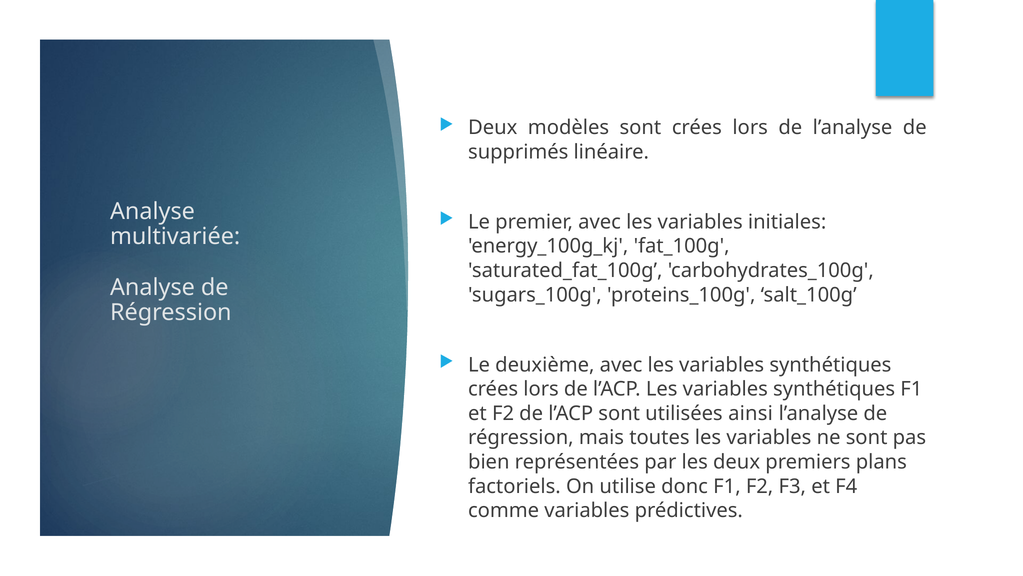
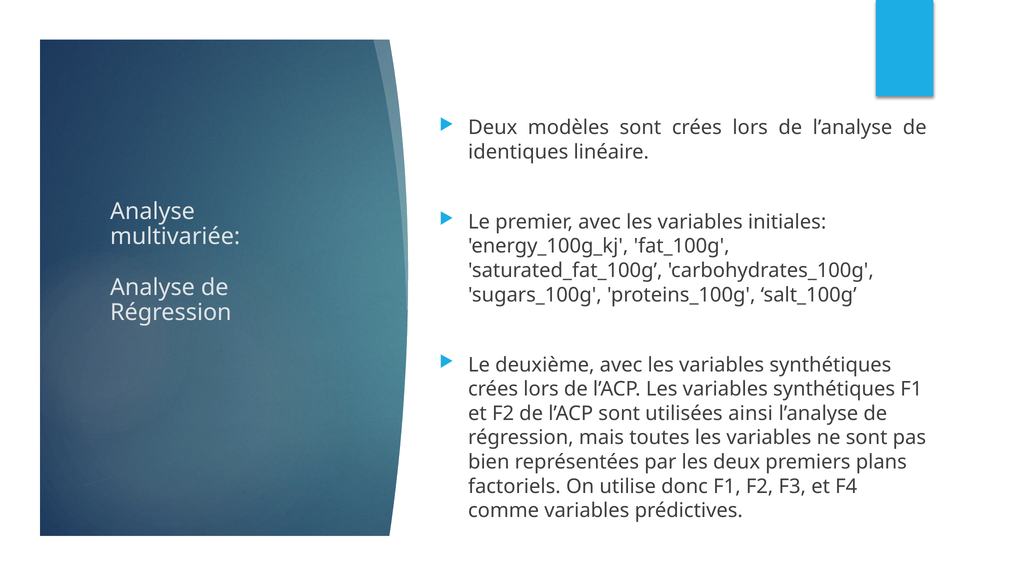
supprimés: supprimés -> identiques
